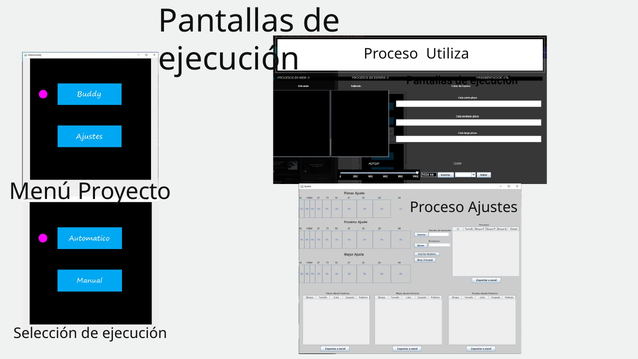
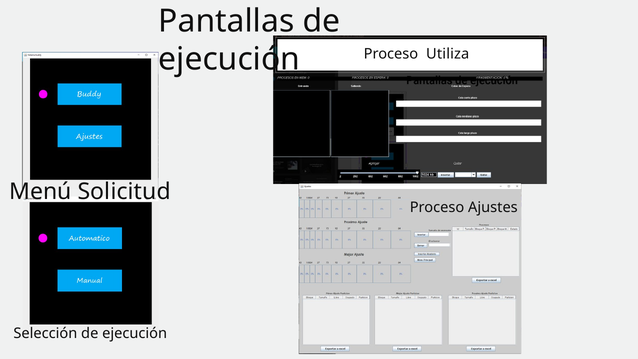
Proyecto: Proyecto -> Solicitud
